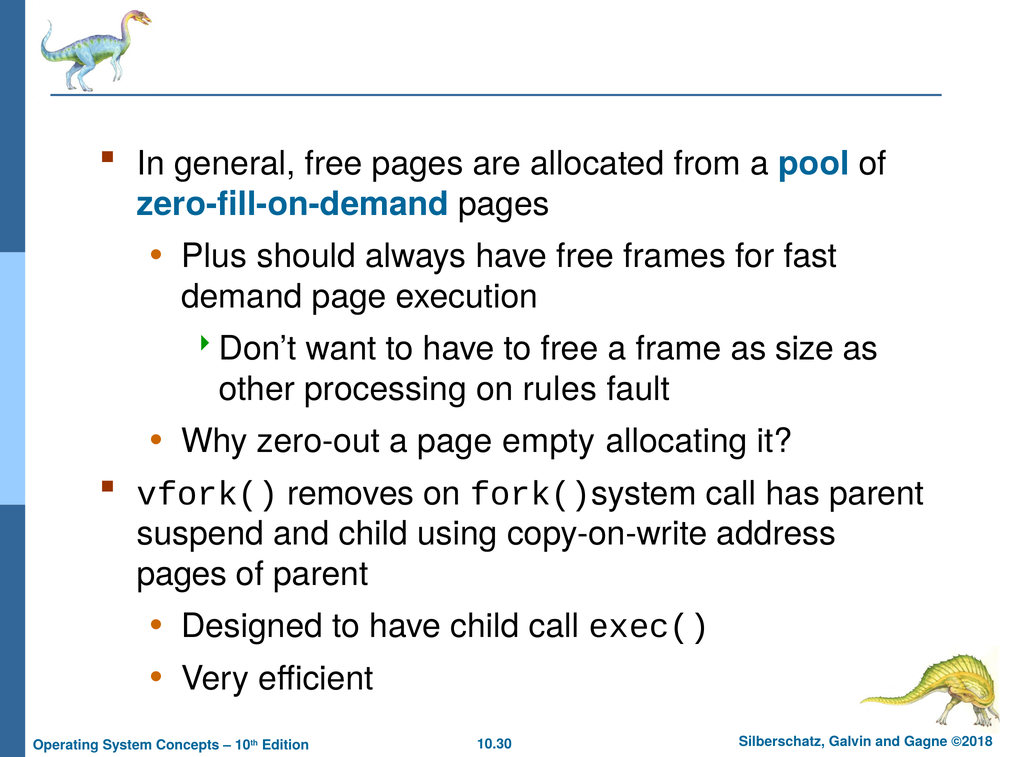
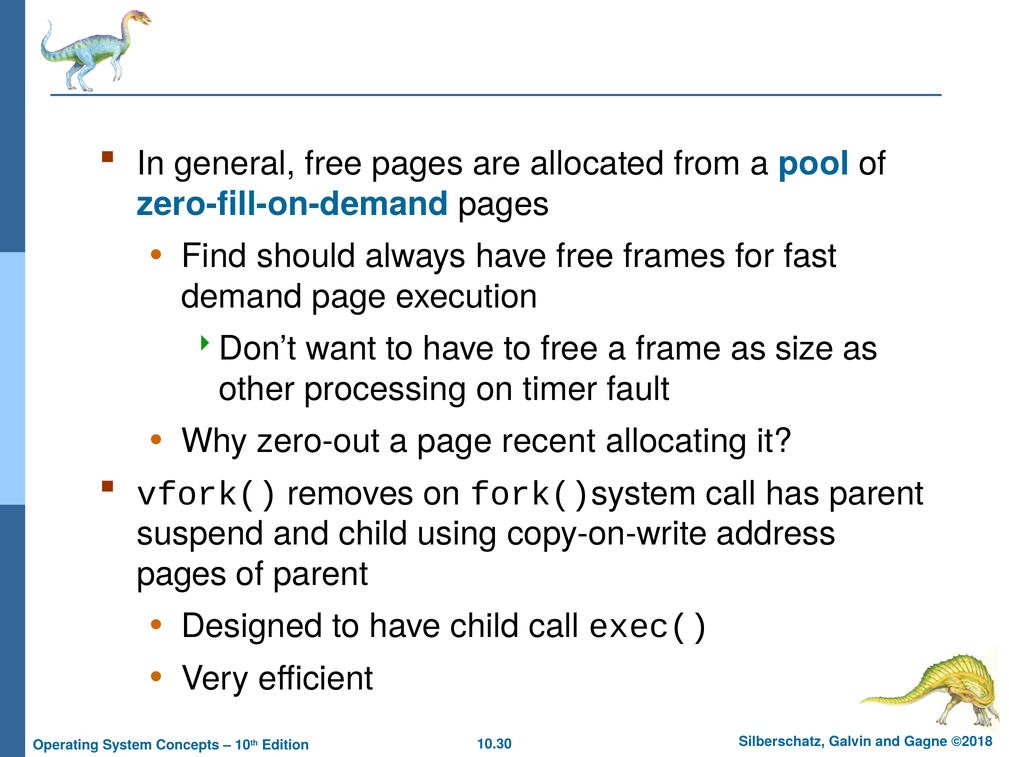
Plus: Plus -> Find
rules: rules -> timer
empty: empty -> recent
